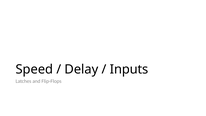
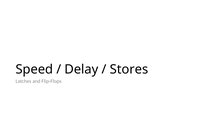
Inputs: Inputs -> Stores
